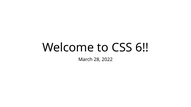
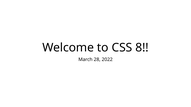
6: 6 -> 8
